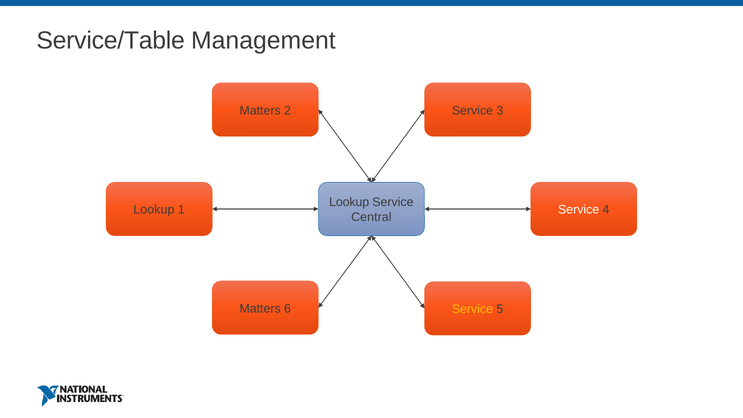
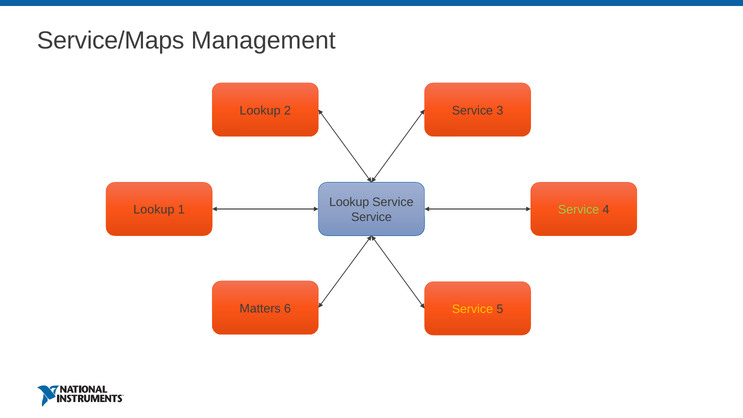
Service/Table: Service/Table -> Service/Maps
Matters at (260, 110): Matters -> Lookup
Service at (579, 210) colour: white -> light green
Central at (371, 217): Central -> Service
